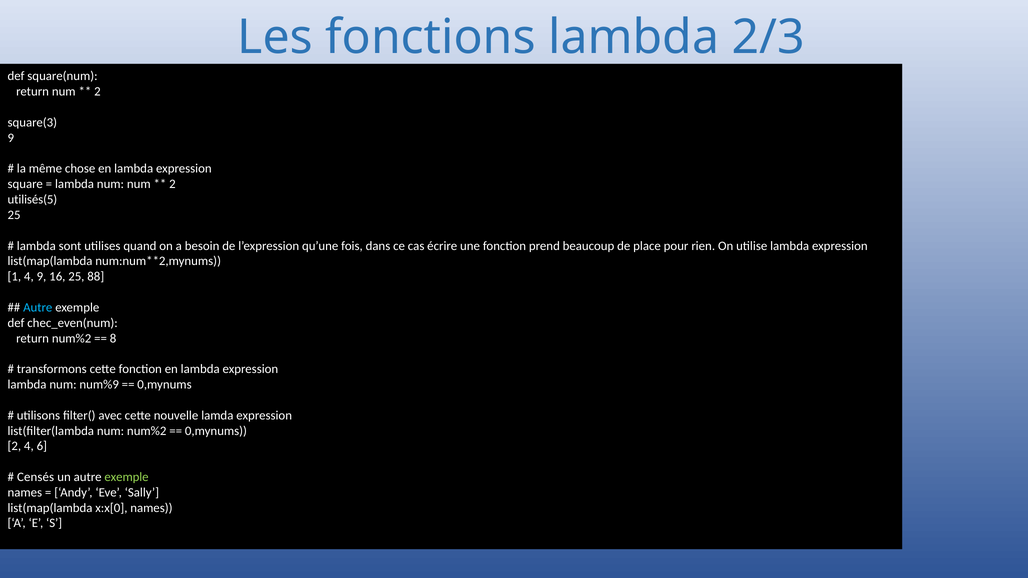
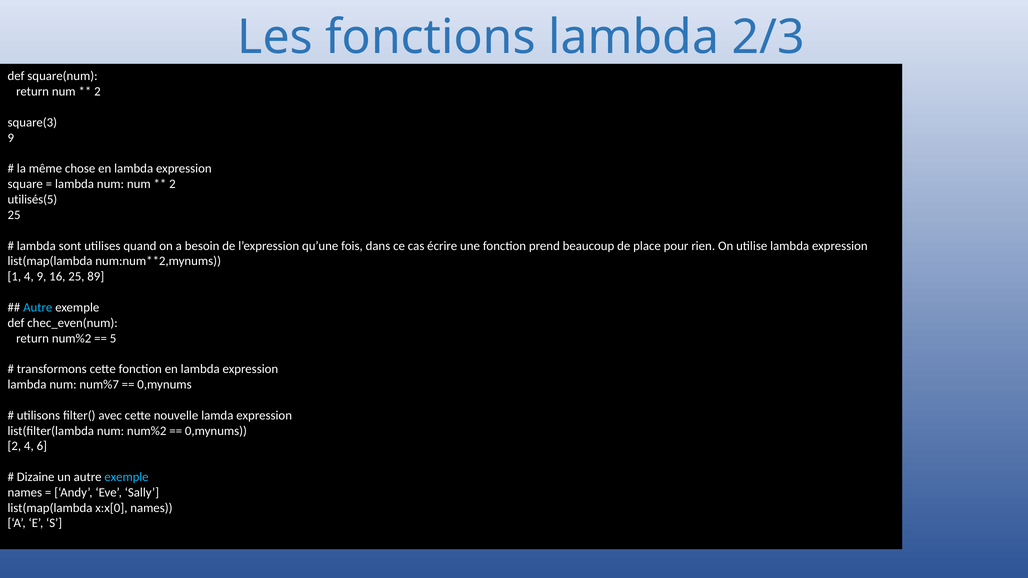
88: 88 -> 89
8: 8 -> 5
num%9: num%9 -> num%7
Censés: Censés -> Dizaine
exemple at (127, 477) colour: light green -> light blue
